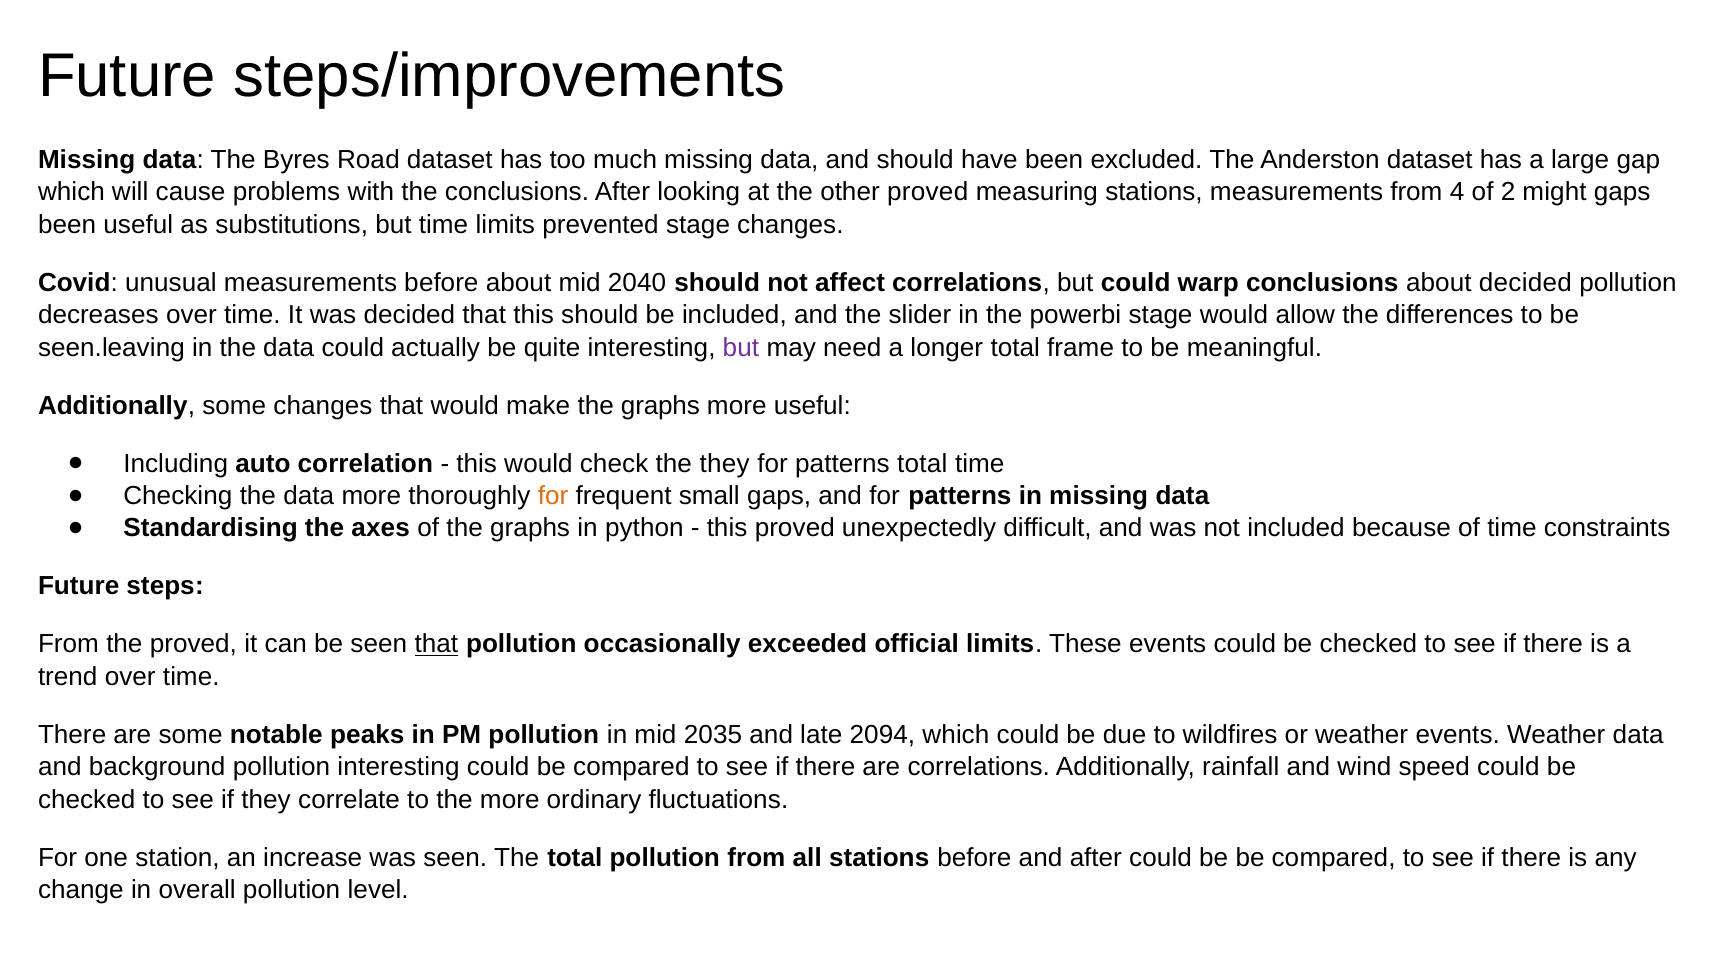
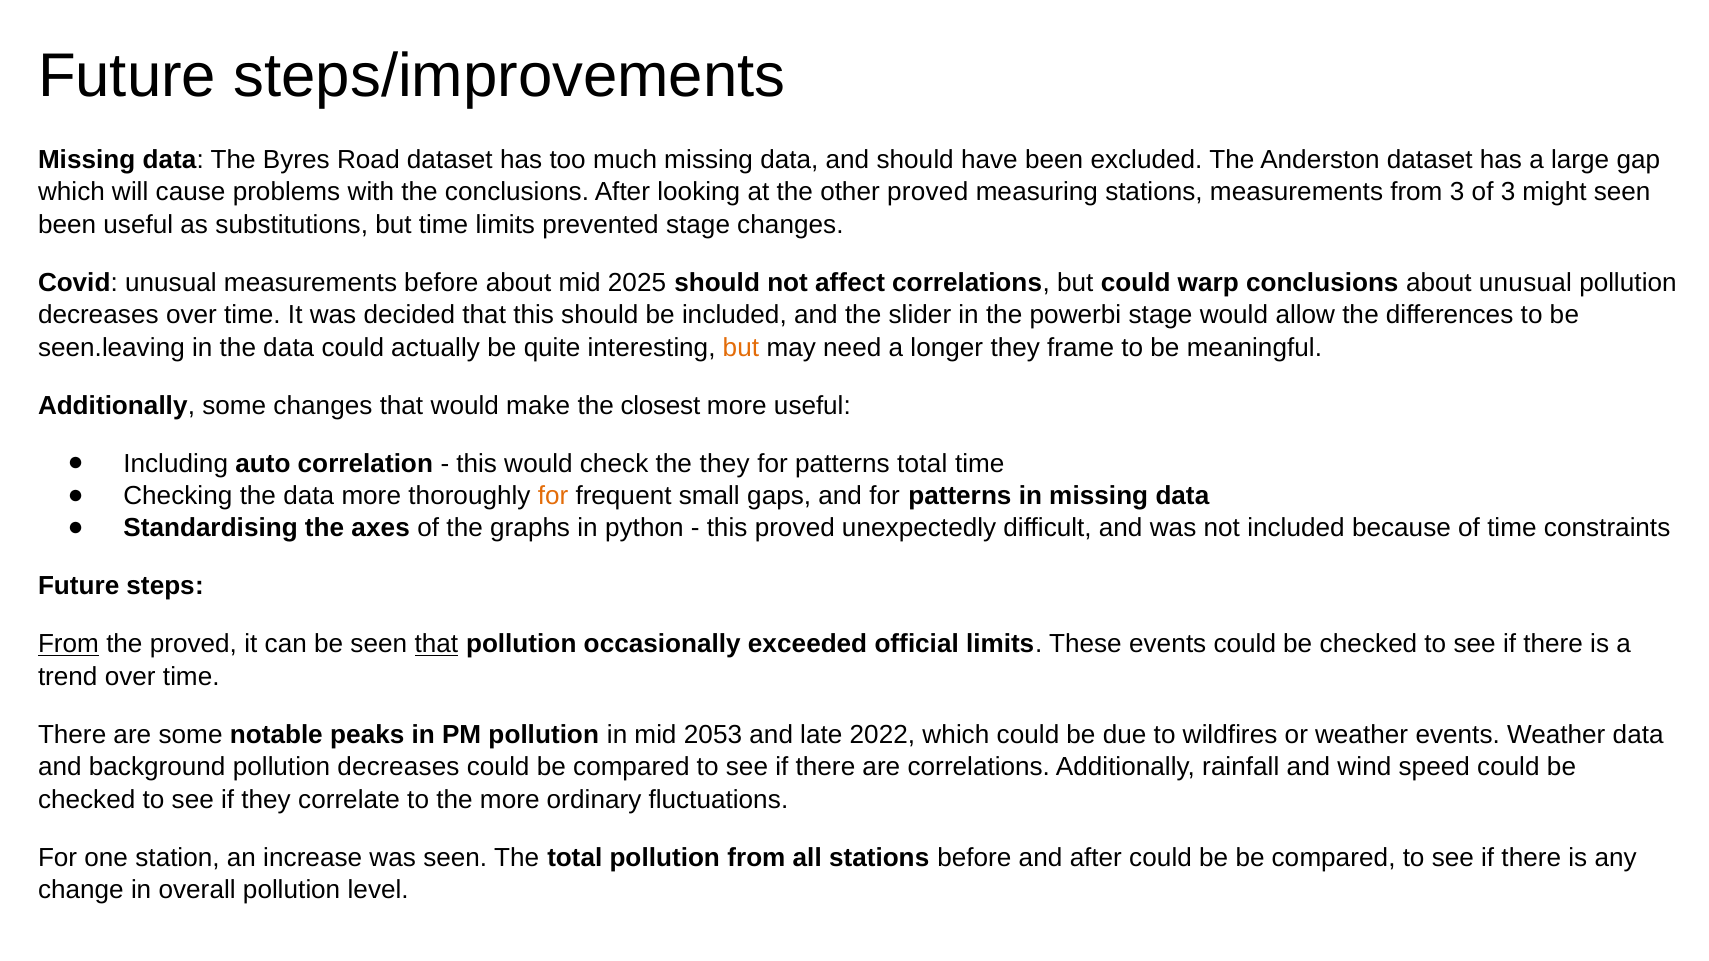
from 4: 4 -> 3
of 2: 2 -> 3
might gaps: gaps -> seen
2040: 2040 -> 2025
about decided: decided -> unusual
but at (741, 348) colour: purple -> orange
longer total: total -> they
make the graphs: graphs -> closest
From at (68, 645) underline: none -> present
2035: 2035 -> 2053
2094: 2094 -> 2022
background pollution interesting: interesting -> decreases
